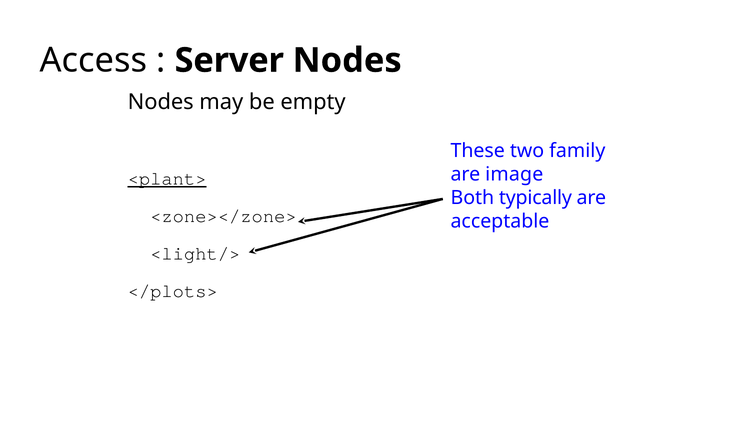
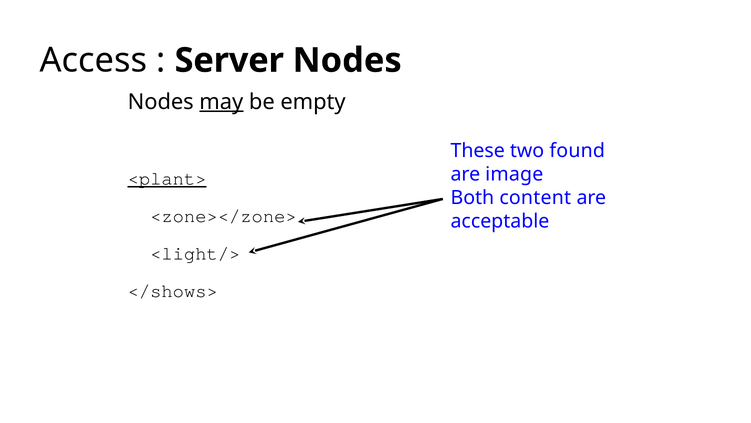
may underline: none -> present
family: family -> found
typically: typically -> content
</plots>: </plots> -> </shows>
